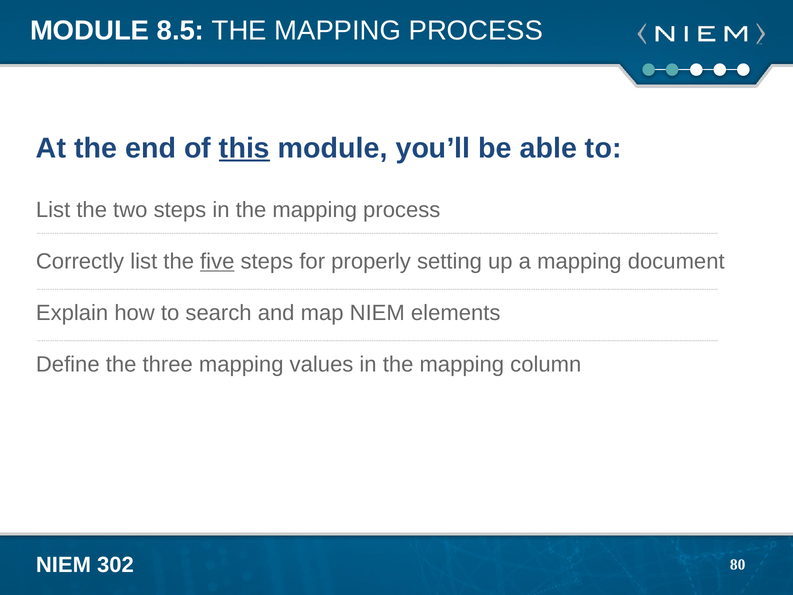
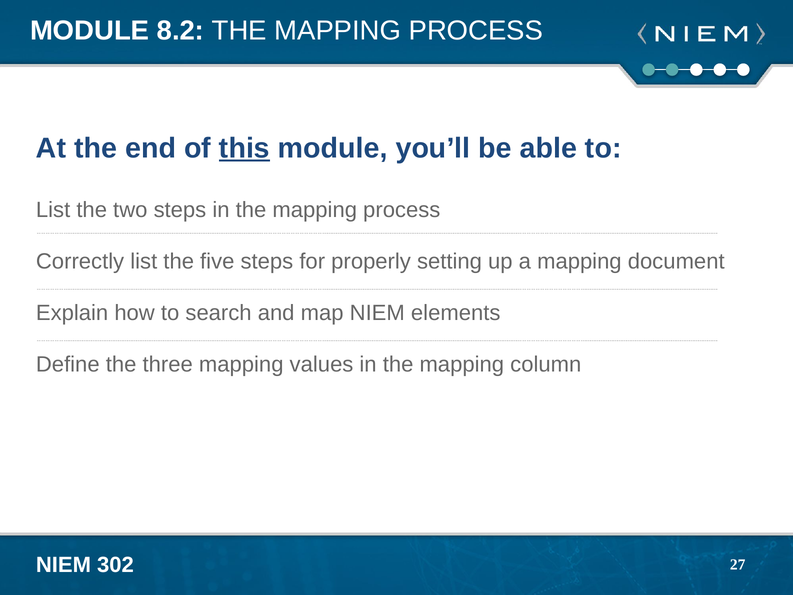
8.5: 8.5 -> 8.2
five underline: present -> none
80: 80 -> 27
